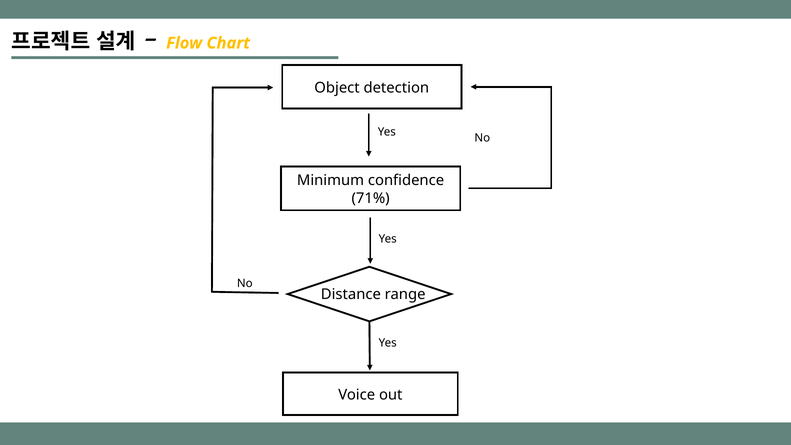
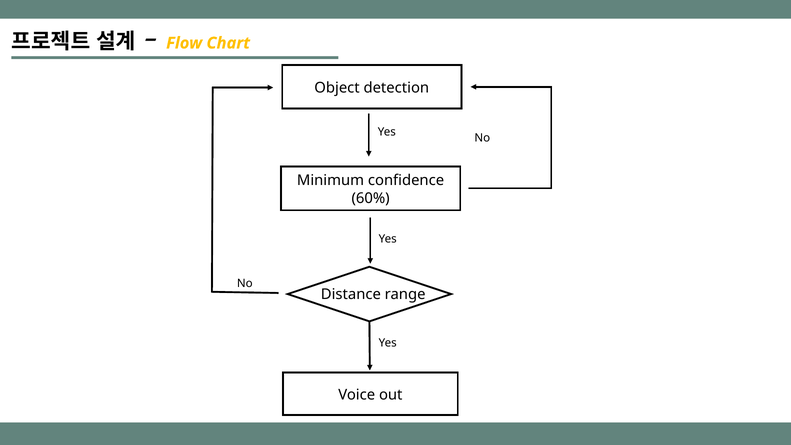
71%: 71% -> 60%
